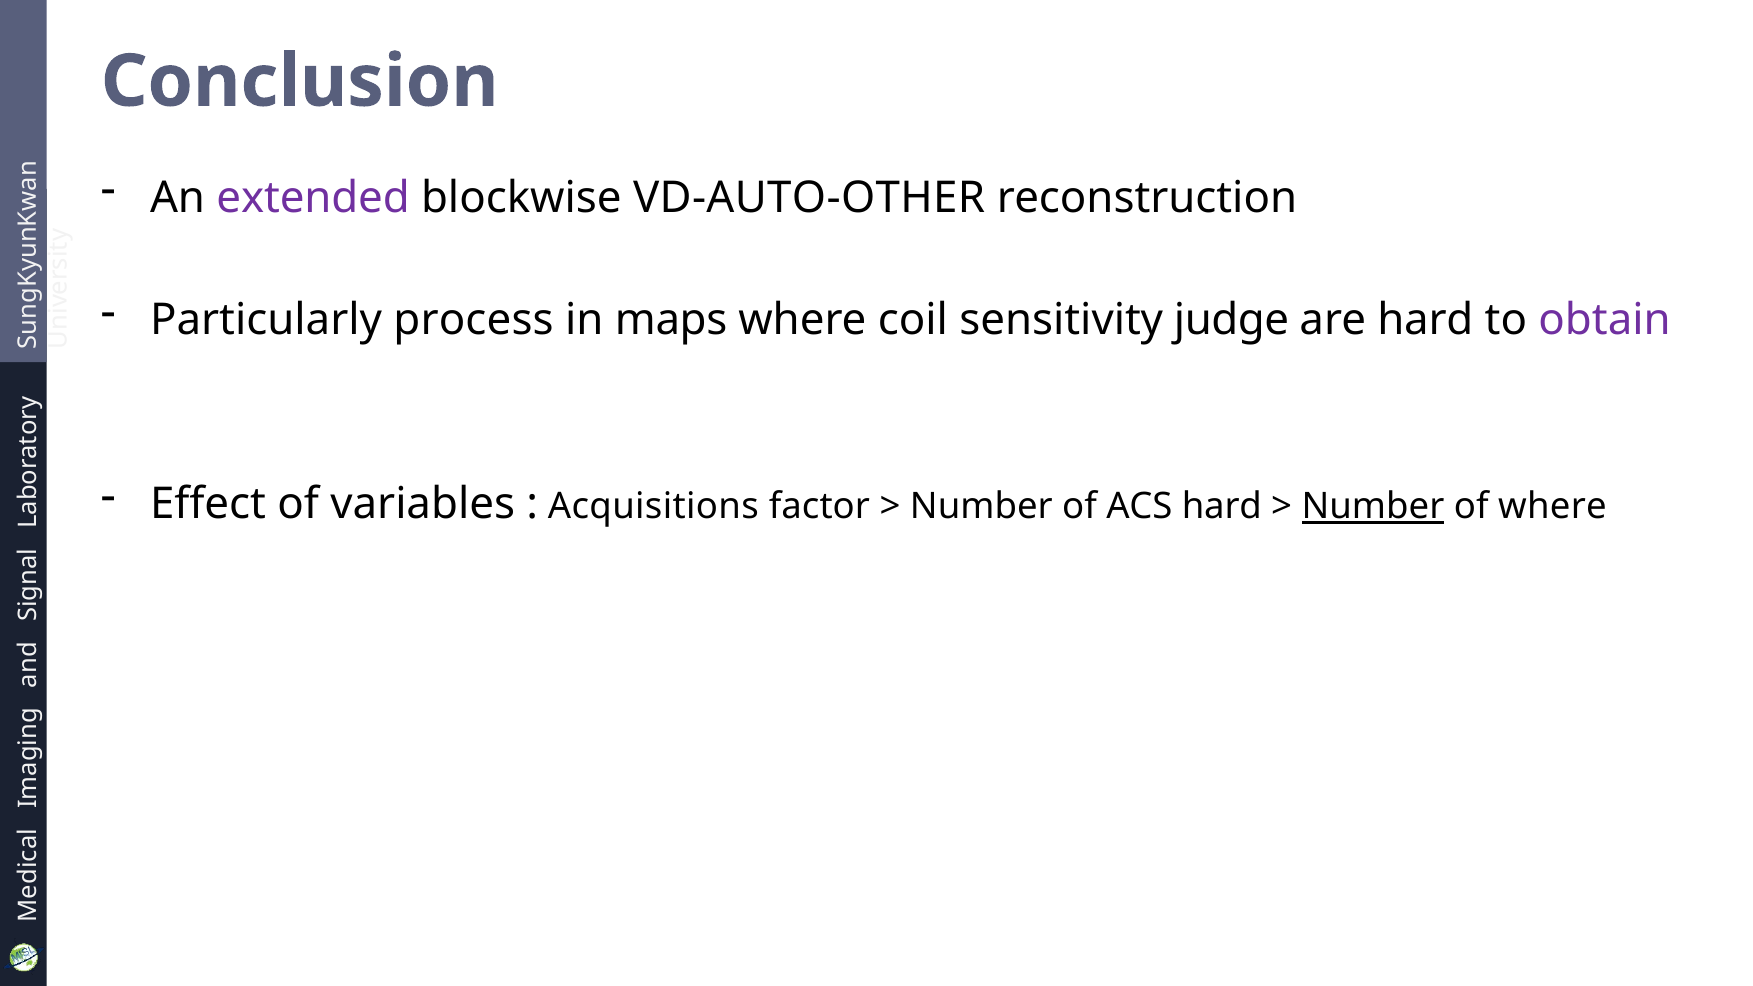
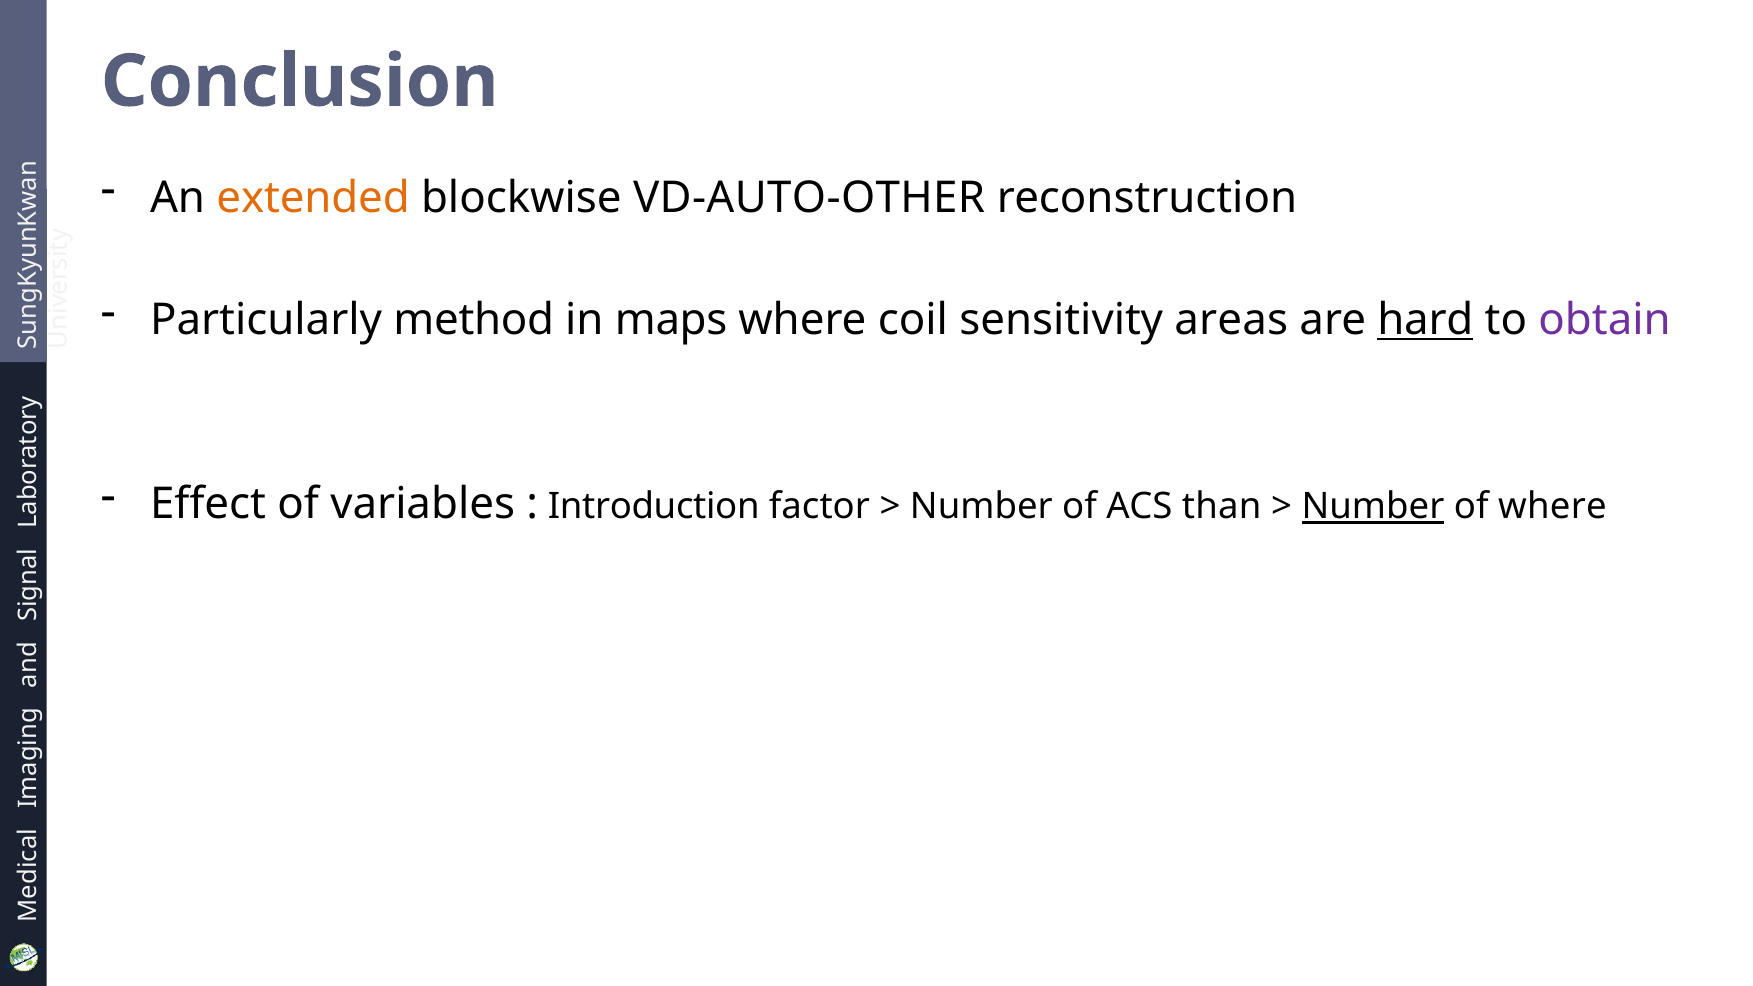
extended colour: purple -> orange
process: process -> method
judge: judge -> areas
hard at (1425, 320) underline: none -> present
Acquisitions: Acquisitions -> Introduction
ACS hard: hard -> than
